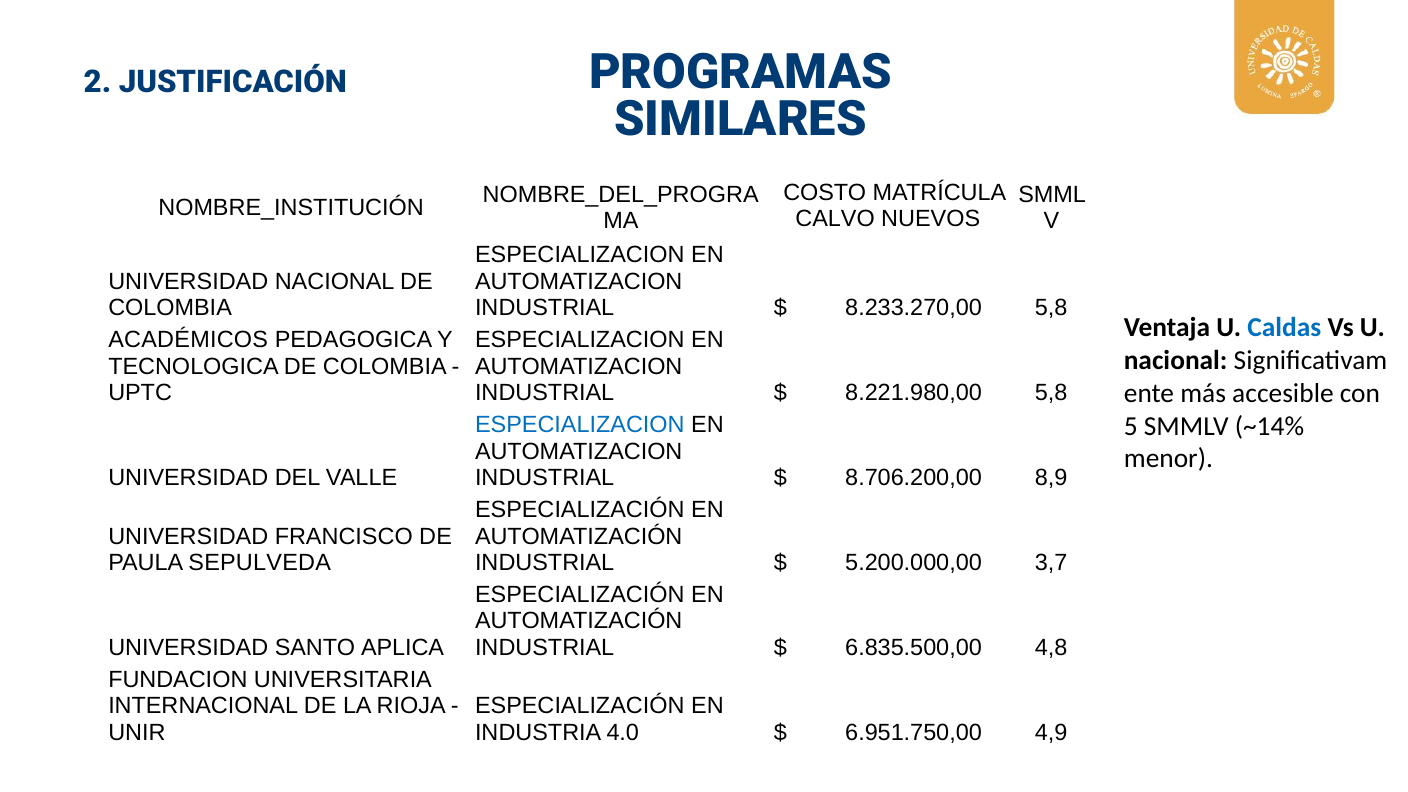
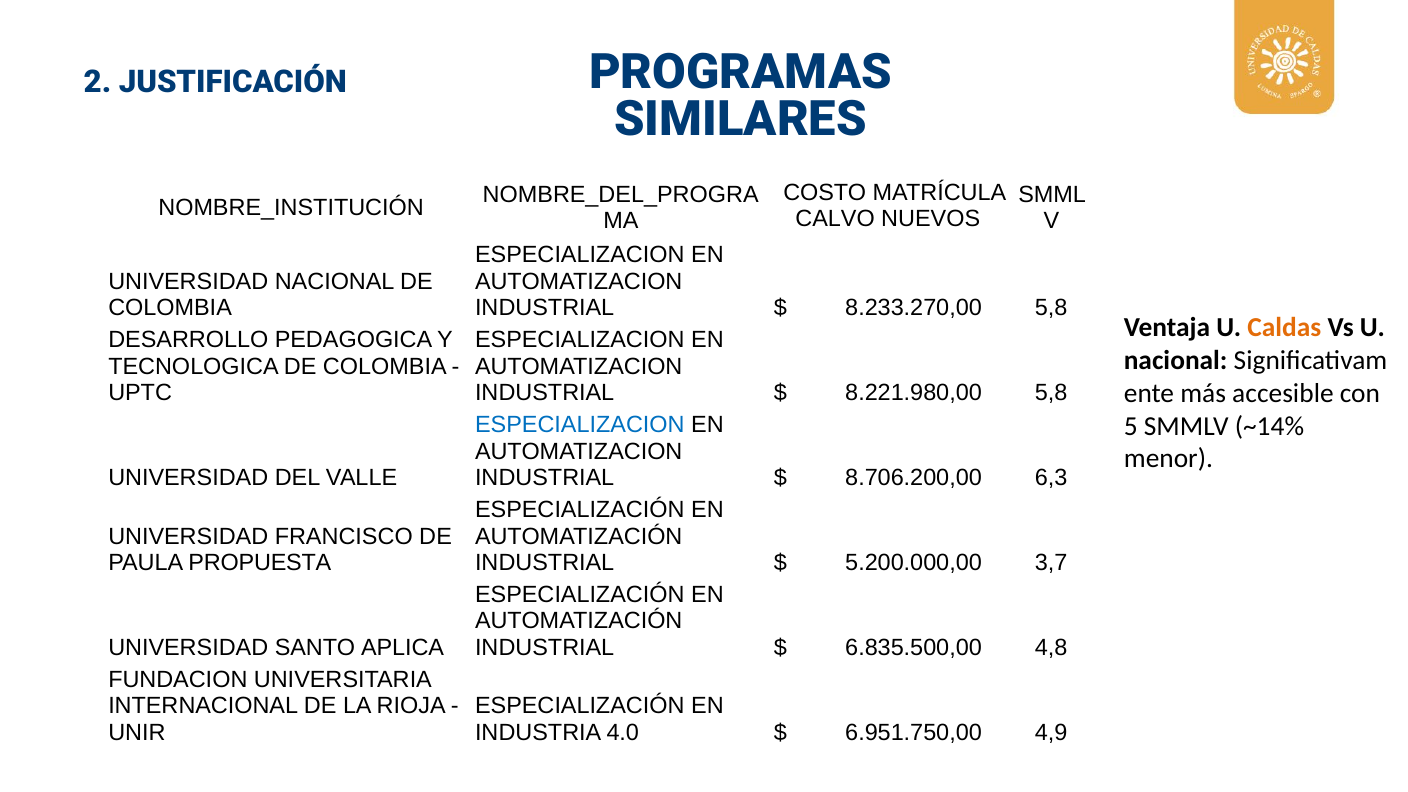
Caldas colour: blue -> orange
ACADÉMICOS: ACADÉMICOS -> DESARROLLO
8,9: 8,9 -> 6,3
SEPULVEDA: SEPULVEDA -> PROPUESTA
